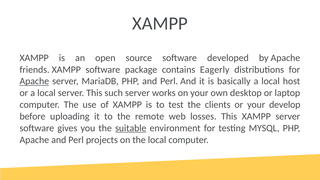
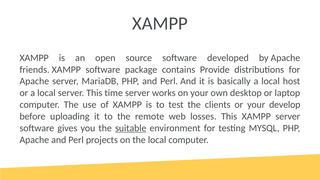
Eagerly: Eagerly -> Provide
Apache at (34, 81) underline: present -> none
such: such -> time
